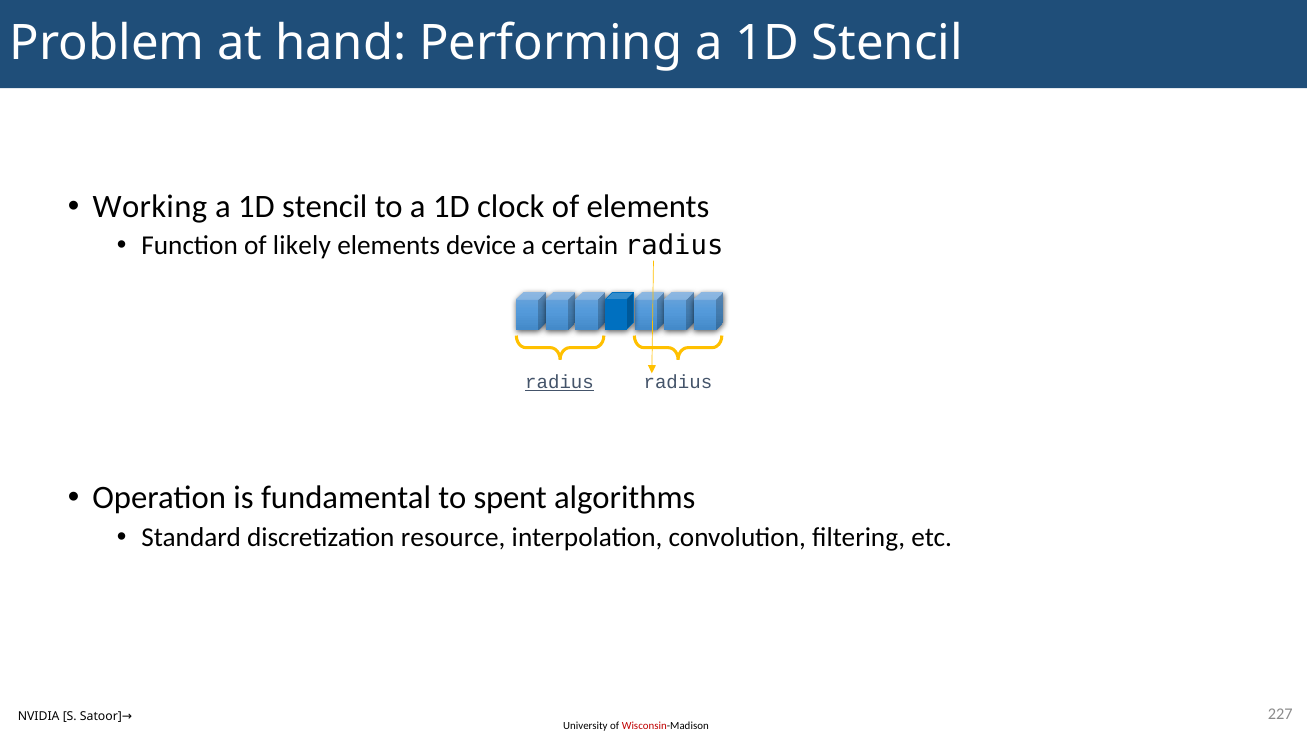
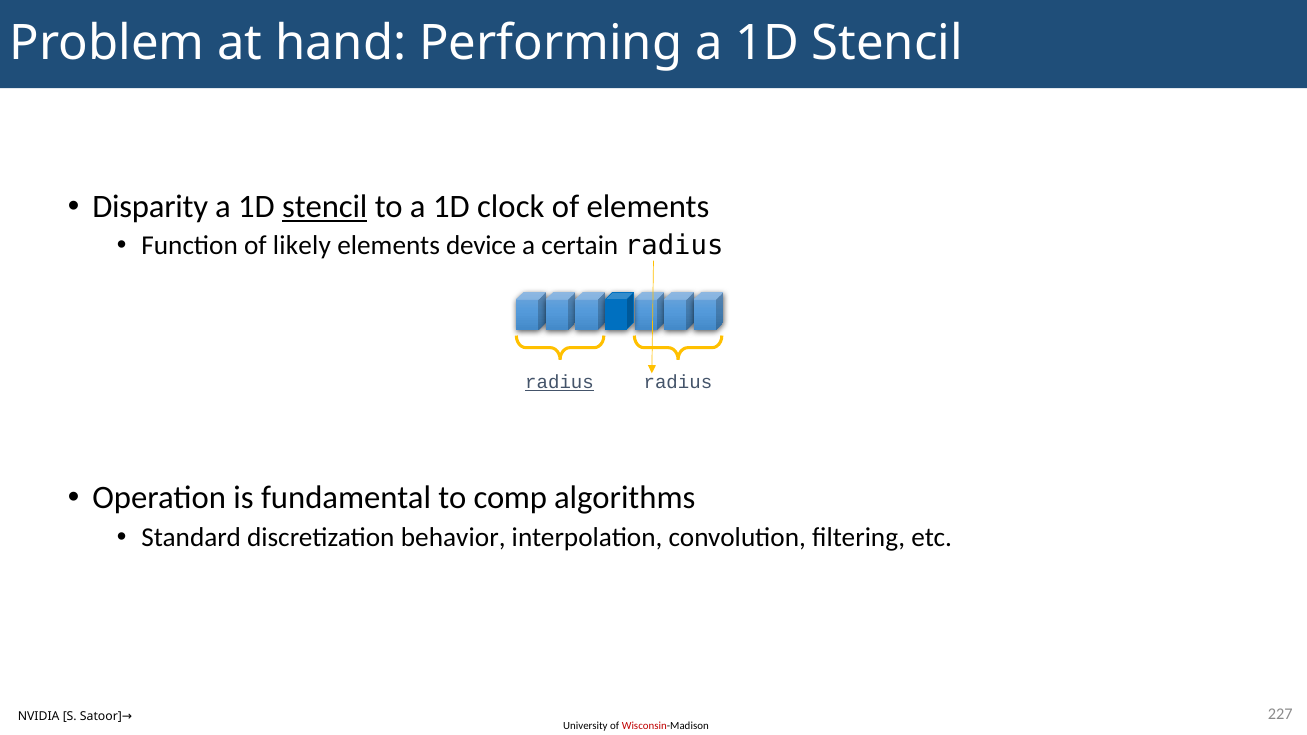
Working: Working -> Disparity
stencil at (325, 207) underline: none -> present
spent: spent -> comp
resource: resource -> behavior
